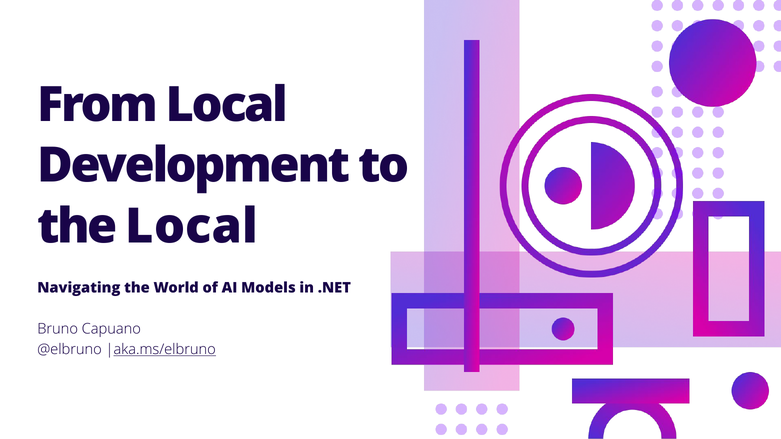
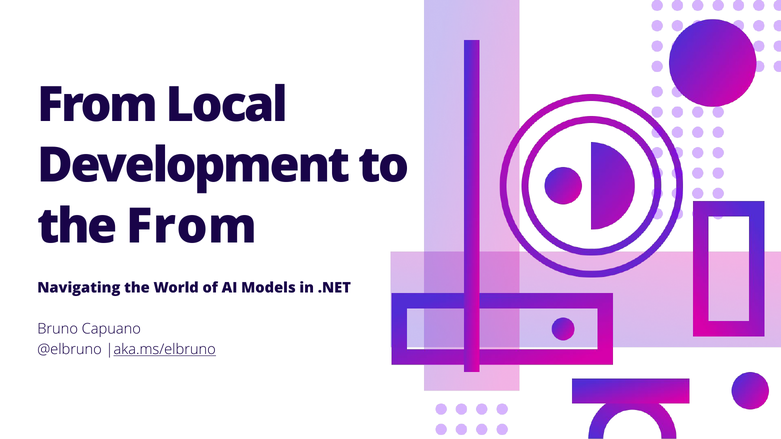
the Local: Local -> From
